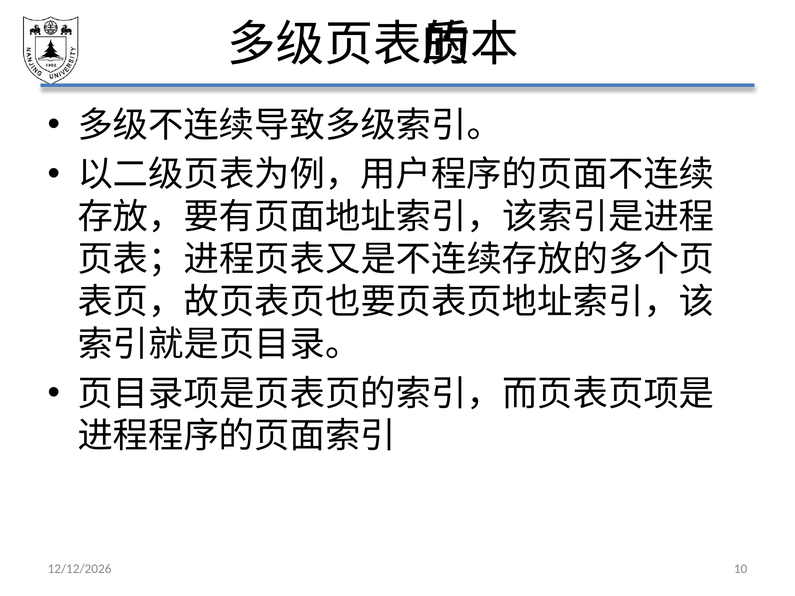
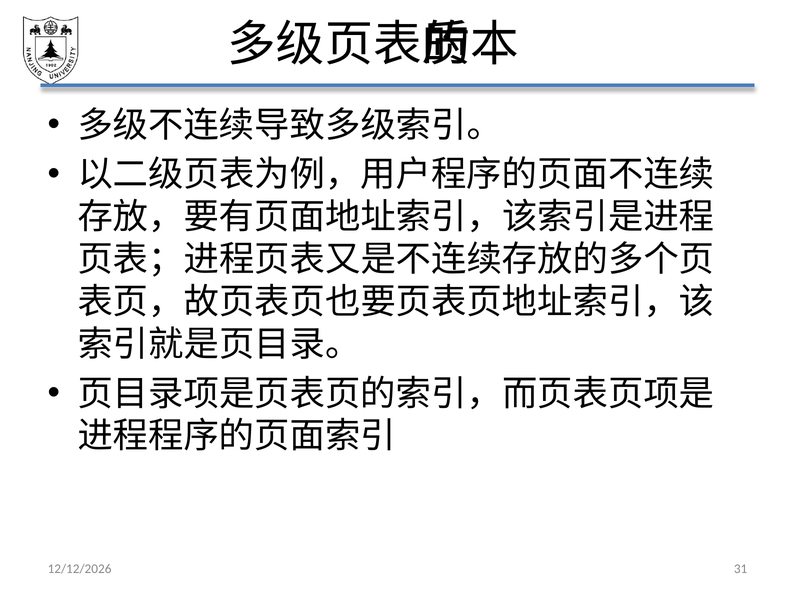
10: 10 -> 31
